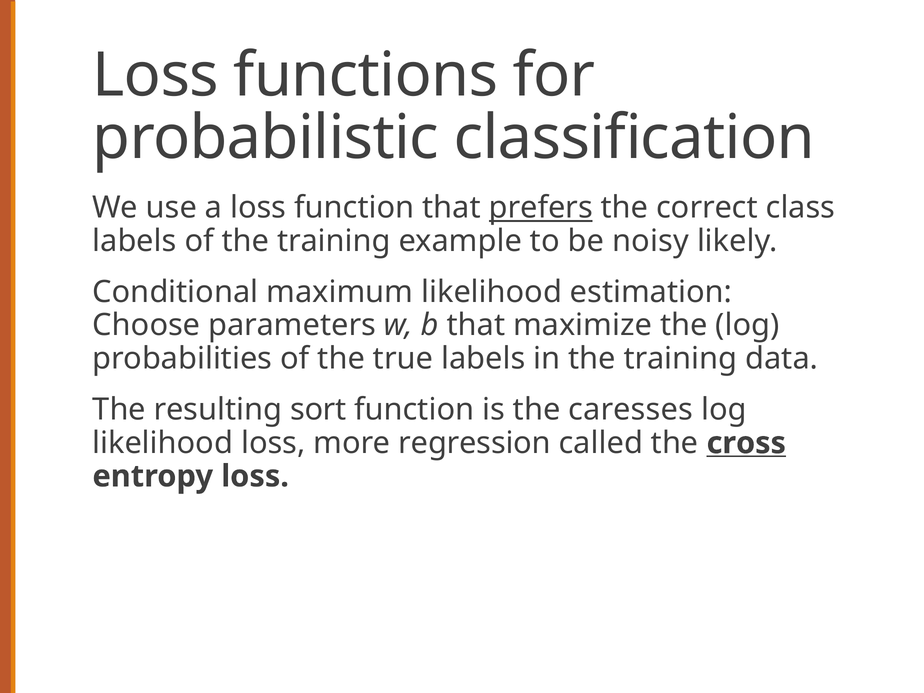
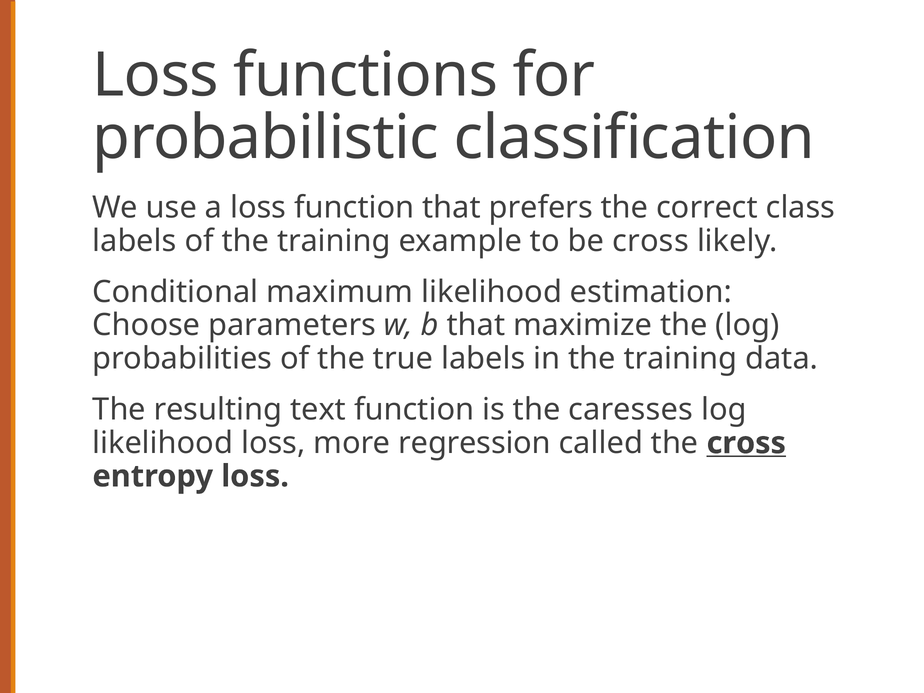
prefers underline: present -> none
be noisy: noisy -> cross
sort: sort -> text
